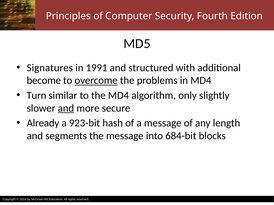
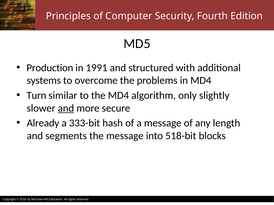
Signatures: Signatures -> Production
become: become -> systems
overcome underline: present -> none
923-bit: 923-bit -> 333-bit
684-bit: 684-bit -> 518-bit
